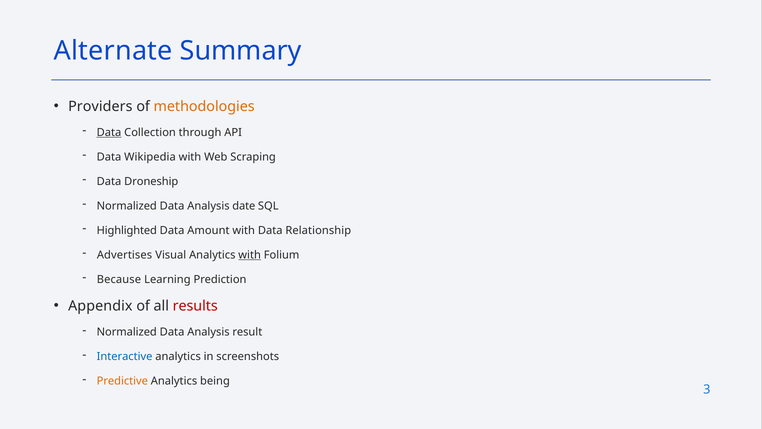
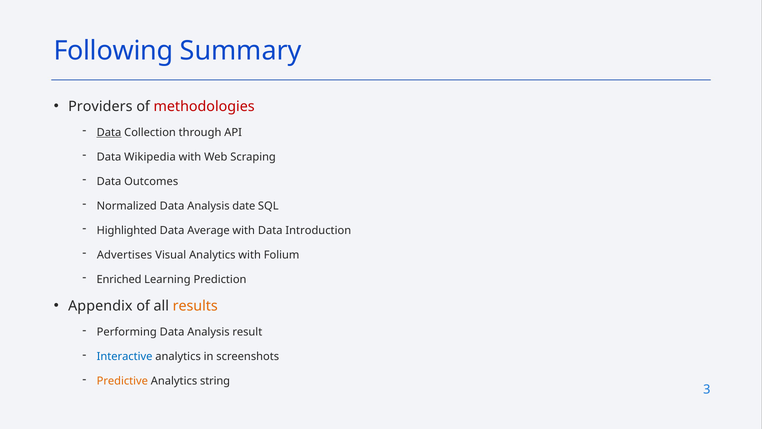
Alternate: Alternate -> Following
methodologies colour: orange -> red
Droneship: Droneship -> Outcomes
Amount: Amount -> Average
Relationship: Relationship -> Introduction
with at (250, 255) underline: present -> none
Because: Because -> Enriched
results colour: red -> orange
Normalized at (127, 332): Normalized -> Performing
being: being -> string
